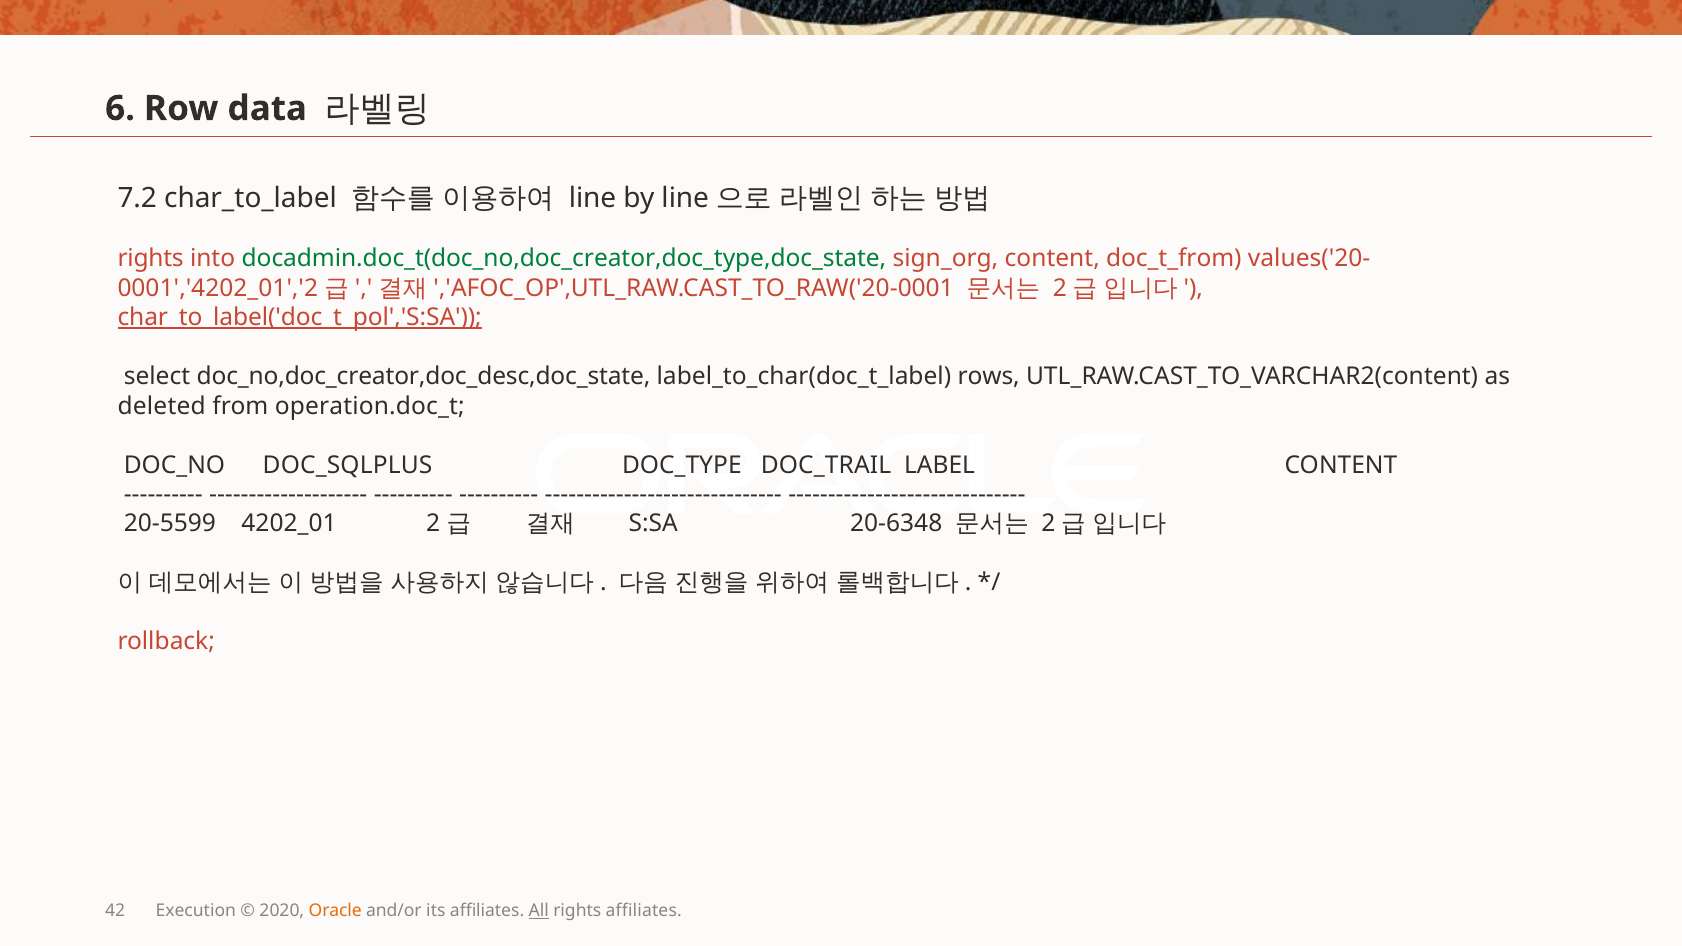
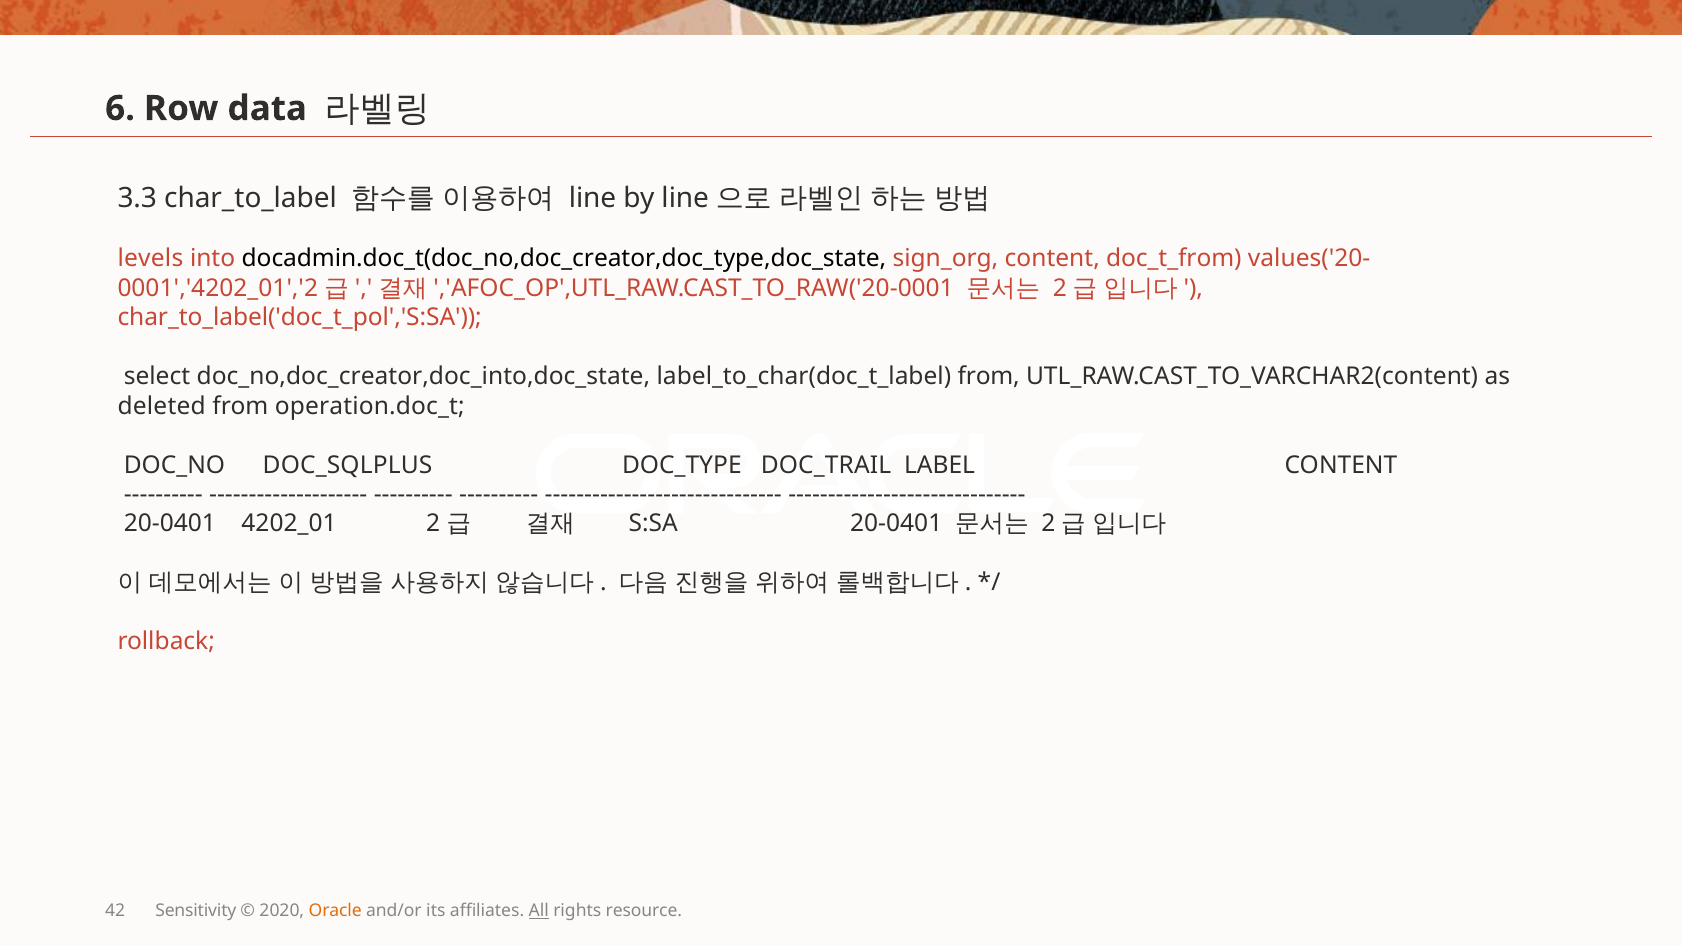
7.2: 7.2 -> 3.3
rights at (151, 259): rights -> levels
docadmin.doc_t(doc_no,doc_creator,doc_type,doc_state colour: green -> black
char_to_label('doc_t_pol','S:SA underline: present -> none
doc_no,doc_creator,doc_desc,doc_state: doc_no,doc_creator,doc_desc,doc_state -> doc_no,doc_creator,doc_into,doc_state
label_to_char(doc_t_label rows: rows -> from
20-5599 at (170, 524): 20-5599 -> 20-0401
S:SA 20-6348: 20-6348 -> 20-0401
Execution: Execution -> Sensitivity
rights affiliates: affiliates -> resource
